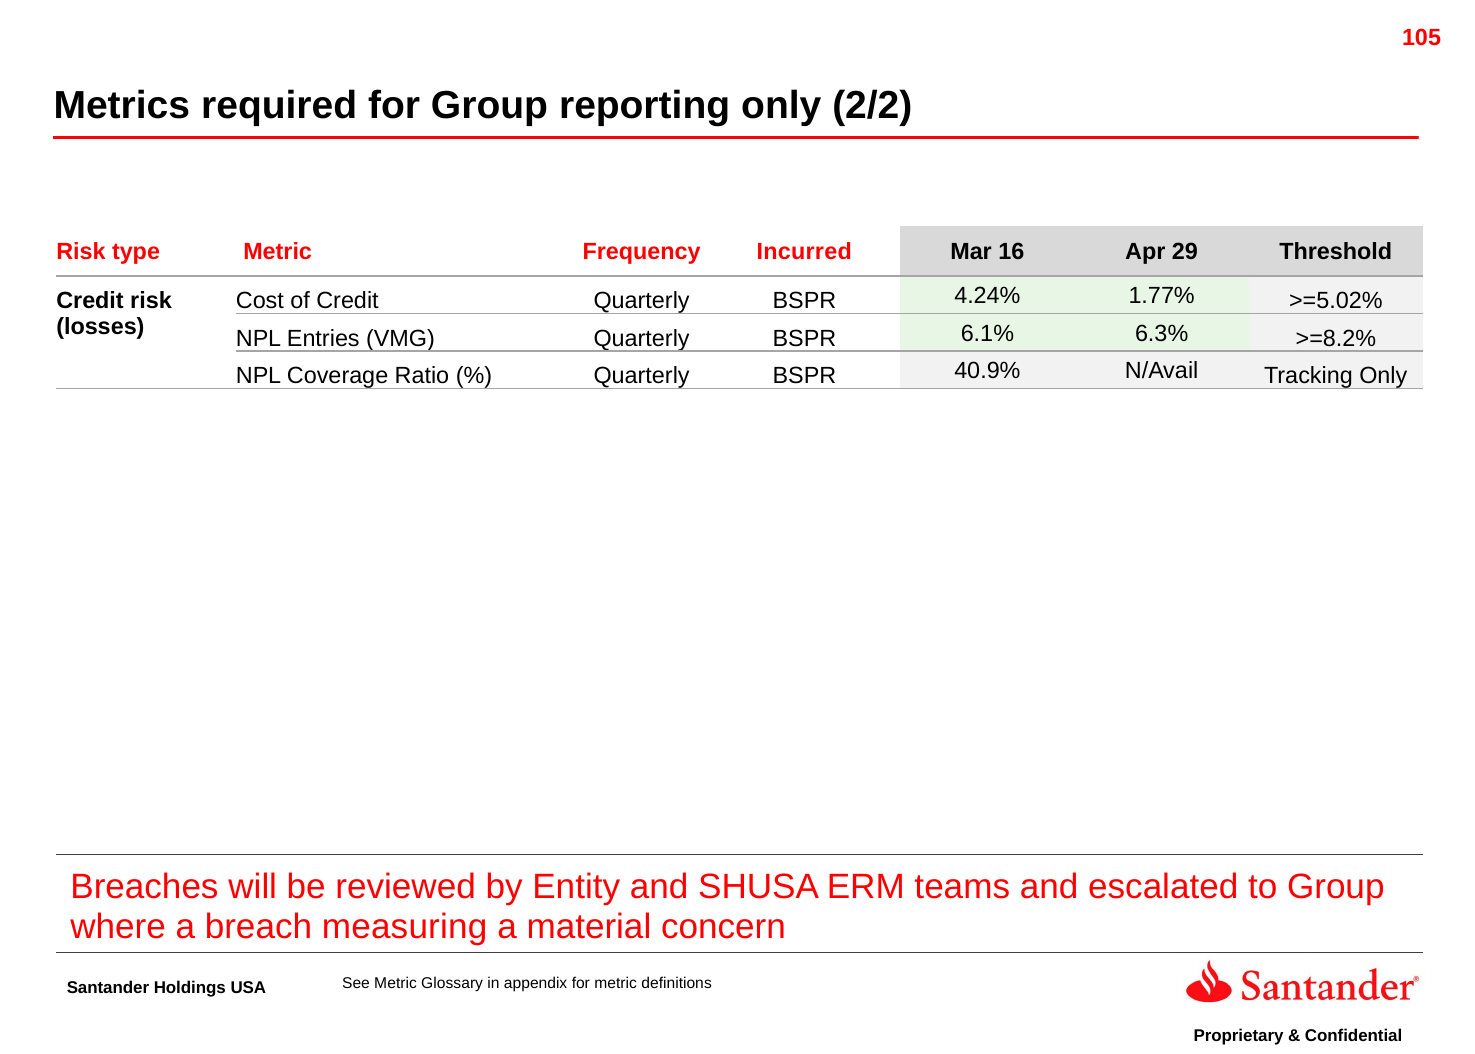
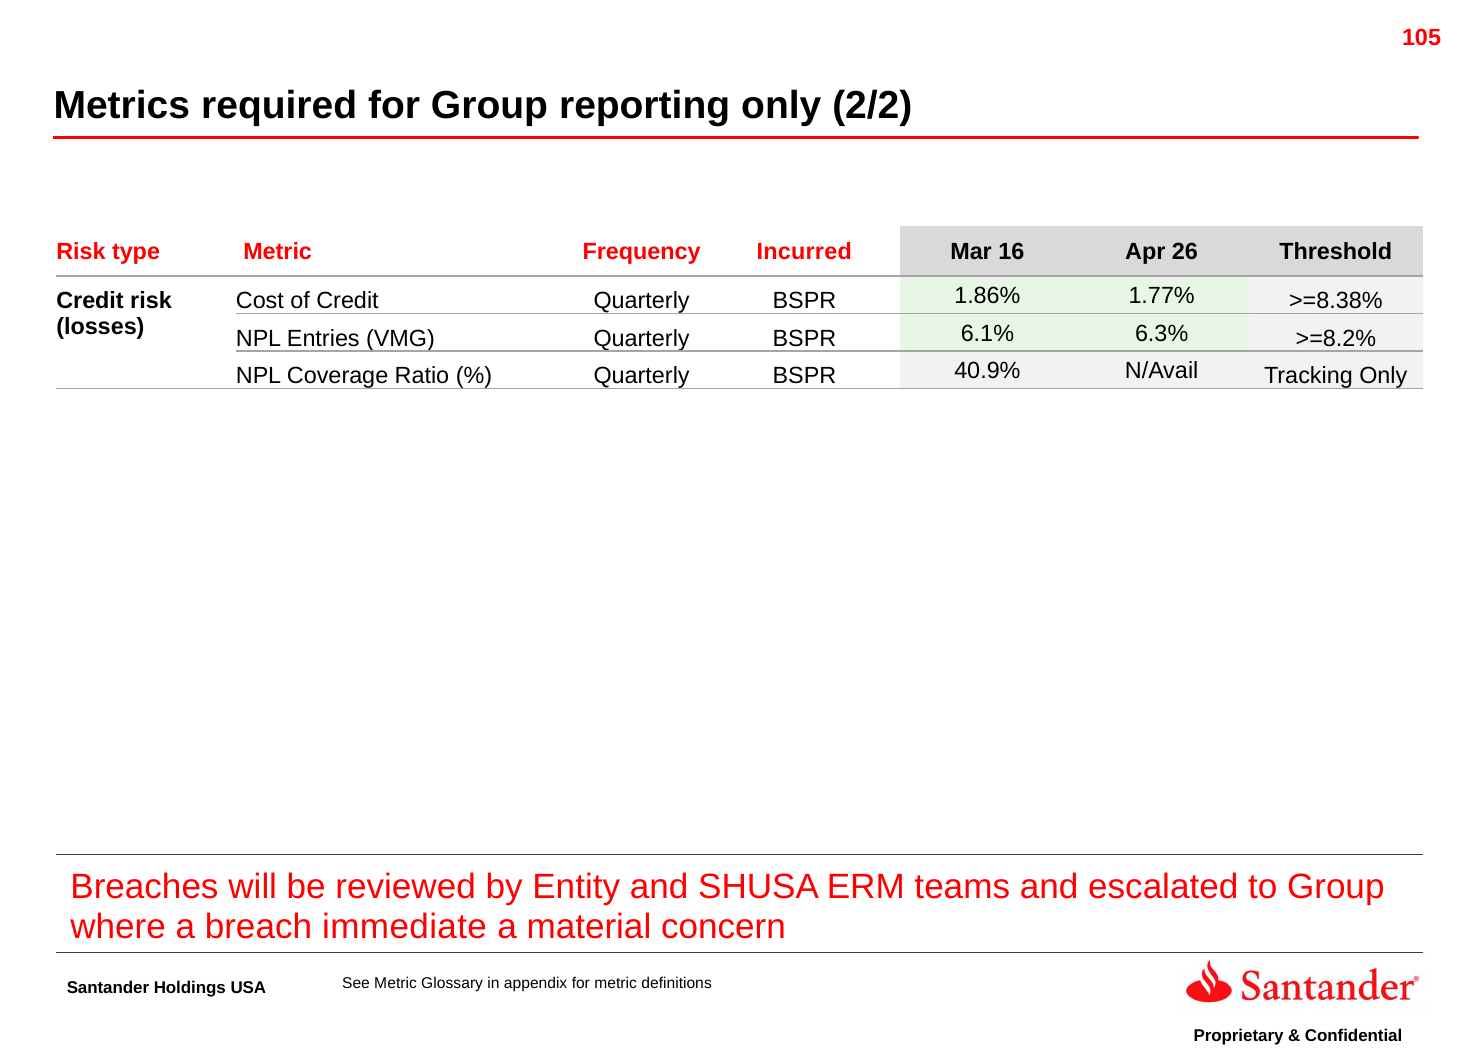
29: 29 -> 26
4.24%: 4.24% -> 1.86%
>=5.02%: >=5.02% -> >=8.38%
measuring: measuring -> immediate
